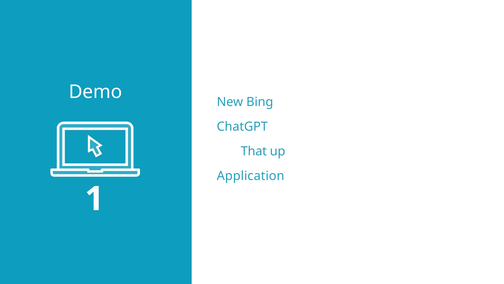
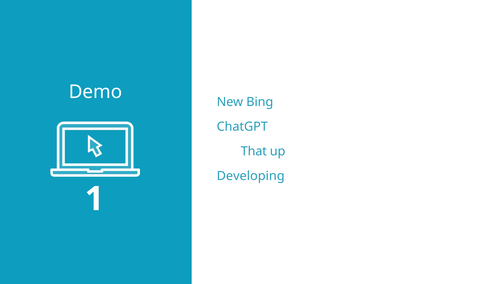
Application: Application -> Developing
